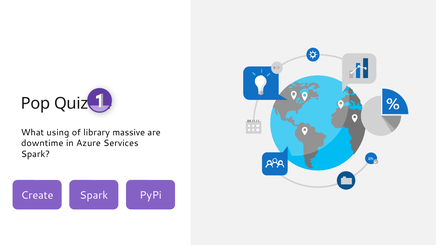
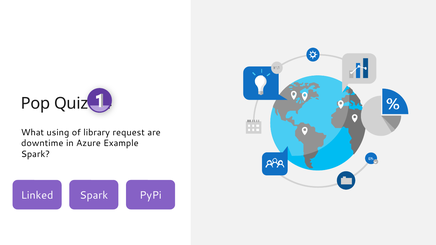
massive: massive -> request
Services: Services -> Example
Create: Create -> Linked
